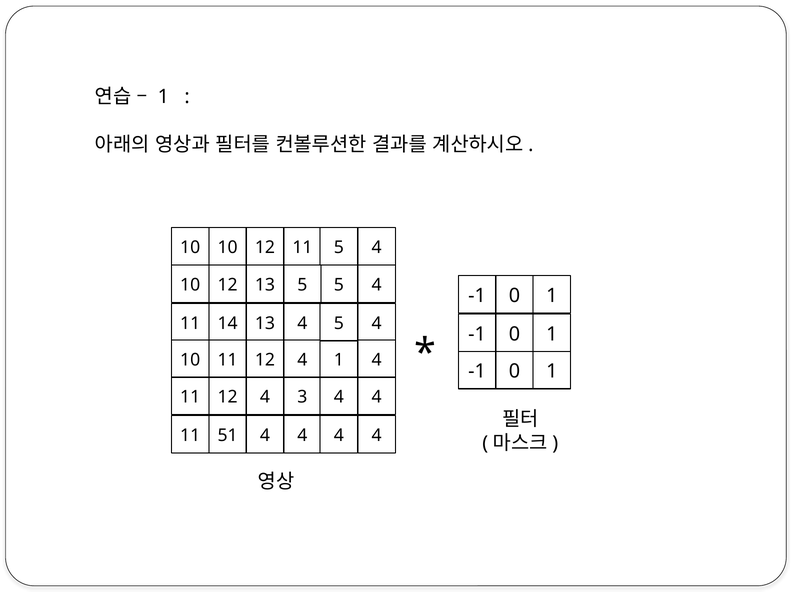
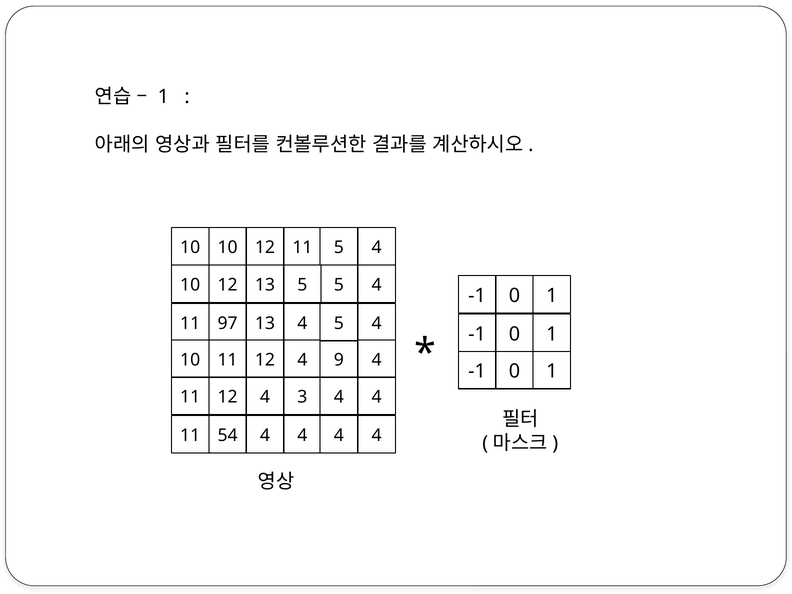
14: 14 -> 97
4 1: 1 -> 9
51: 51 -> 54
